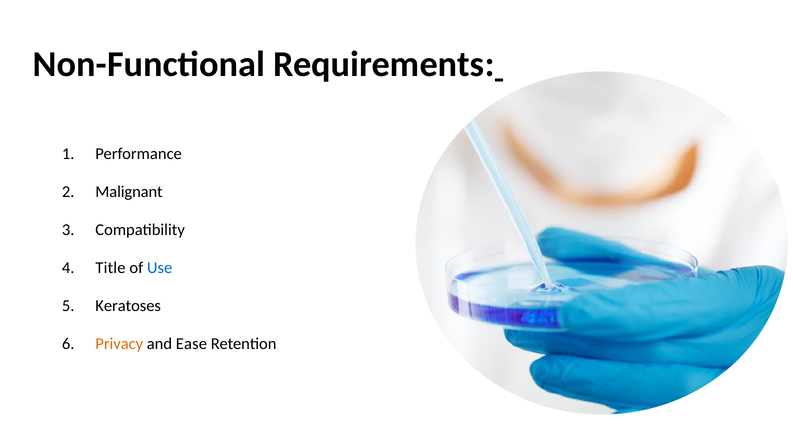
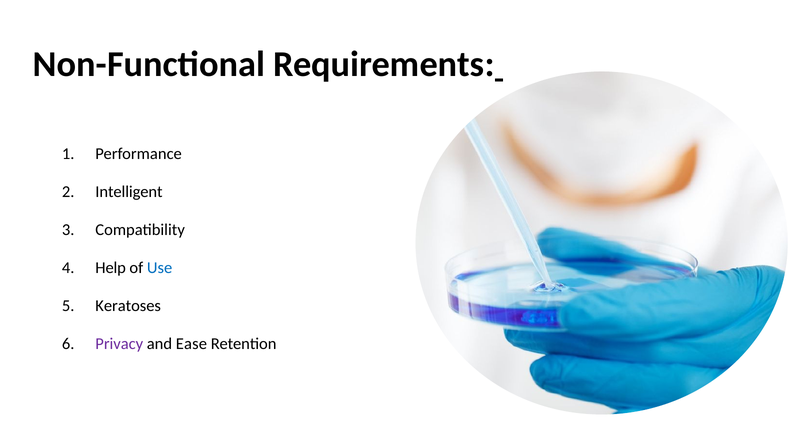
Malignant: Malignant -> Intelligent
Title: Title -> Help
Privacy colour: orange -> purple
